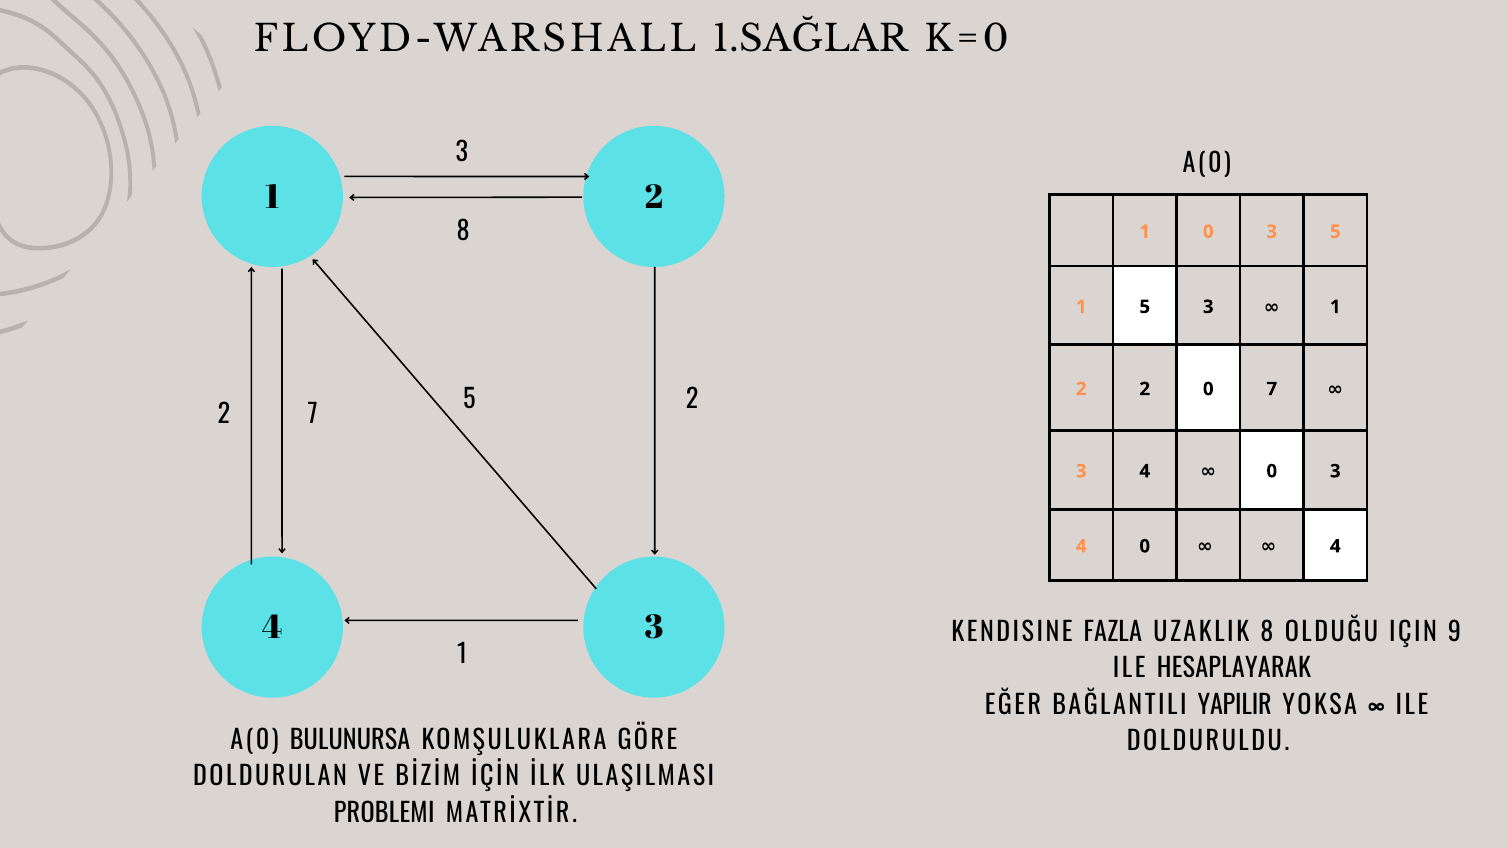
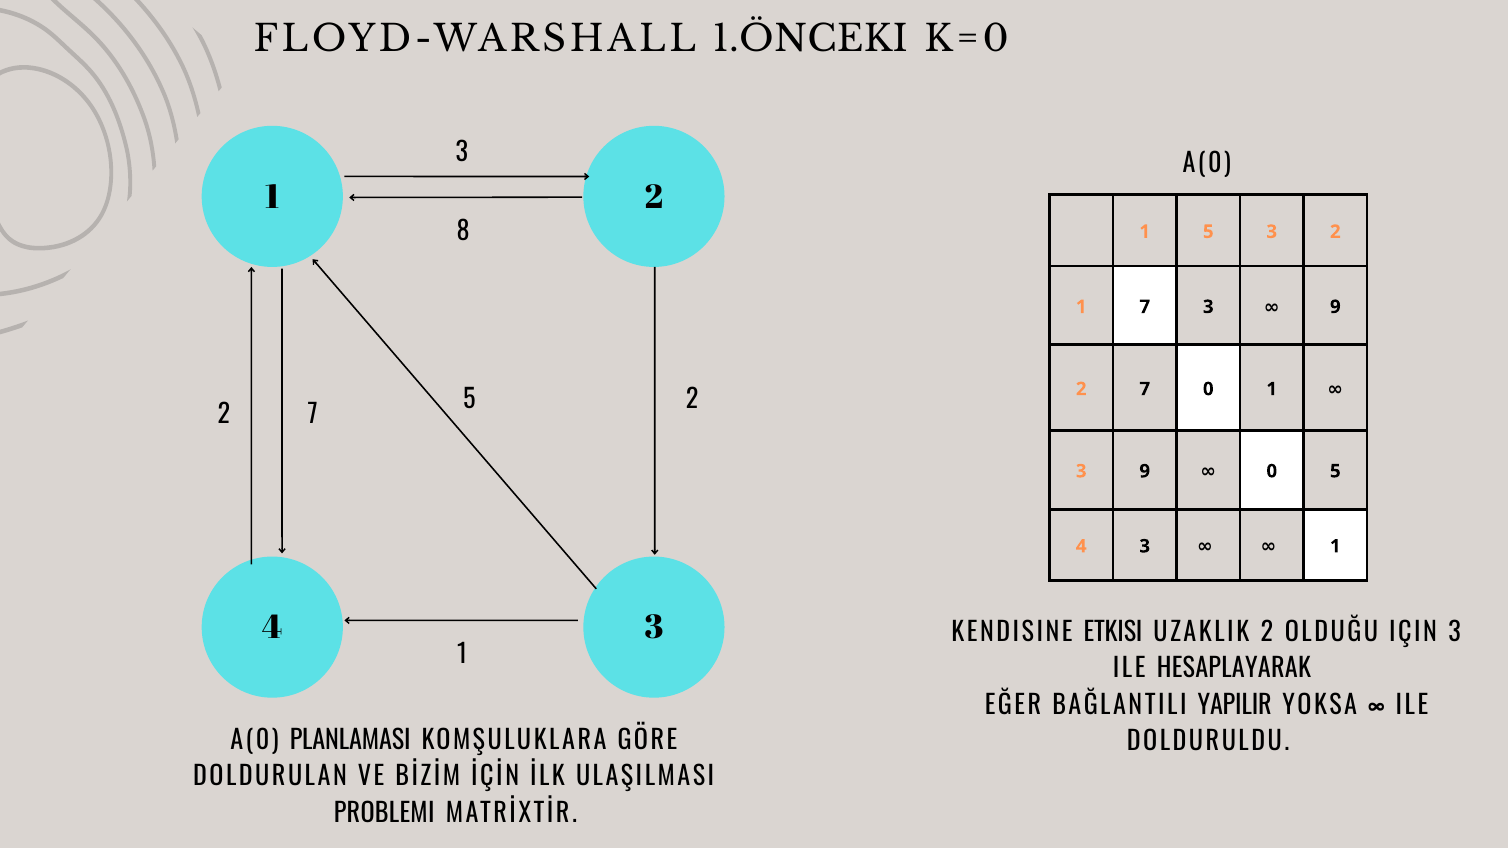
1.SAĞLAR: 1.SAĞLAR -> 1.ÖNCEKI
1 0: 0 -> 5
5 at (1335, 232): 5 -> 2
1 5: 5 -> 7
1 at (1335, 307): 1 -> 9
2 2: 2 -> 7
0 7: 7 -> 1
4 at (1145, 471): 4 -> 9
3 at (1335, 471): 3 -> 5
4 0: 0 -> 3
4 at (1335, 546): 4 -> 1
FAZLA: FAZLA -> ETKISI
UZAKLIK 8: 8 -> 2
IÇIN 9: 9 -> 3
BULUNURSA: BULUNURSA -> PLANLAMASI
